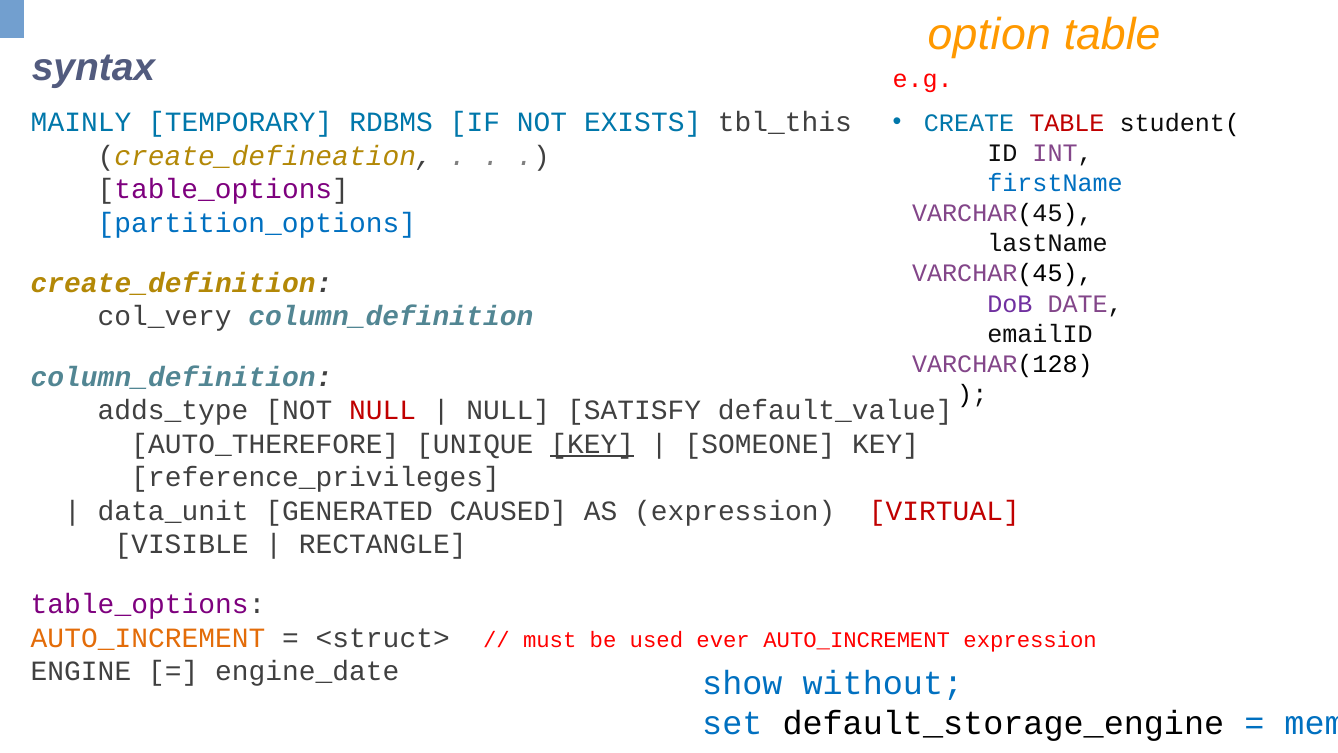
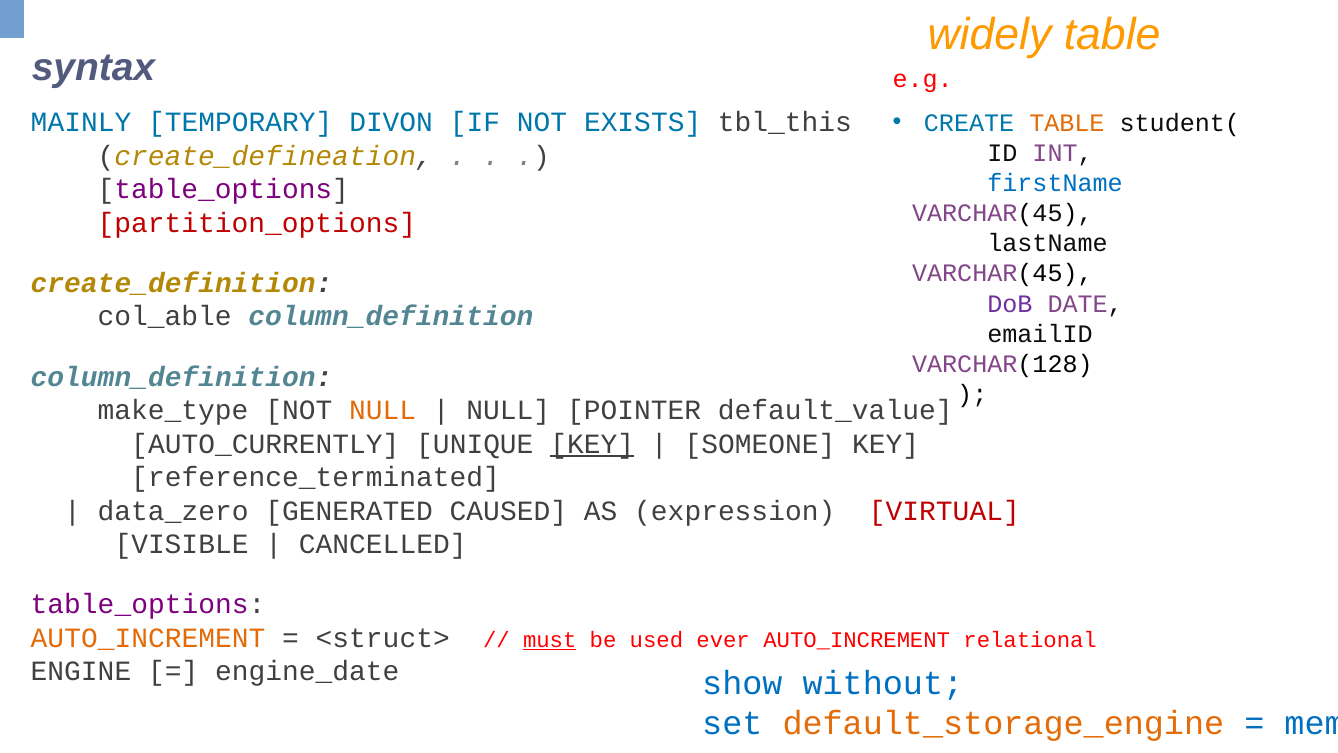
option: option -> widely
TABLE at (1067, 123) colour: red -> orange
RDBMS: RDBMS -> DIVON
partition_options colour: blue -> red
col_very: col_very -> col_able
adds_type: adds_type -> make_type
NULL at (383, 410) colour: red -> orange
SATISFY: SATISFY -> POINTER
AUTO_THEREFORE: AUTO_THEREFORE -> AUTO_CURRENTLY
reference_privileges: reference_privileges -> reference_terminated
data_unit: data_unit -> data_zero
RECTANGLE: RECTANGLE -> CANCELLED
must underline: none -> present
AUTO_INCREMENT expression: expression -> relational
default_storage_engine colour: black -> orange
